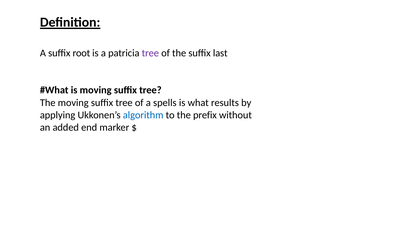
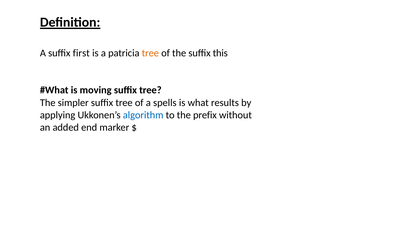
root: root -> first
tree at (150, 53) colour: purple -> orange
last: last -> this
The moving: moving -> simpler
